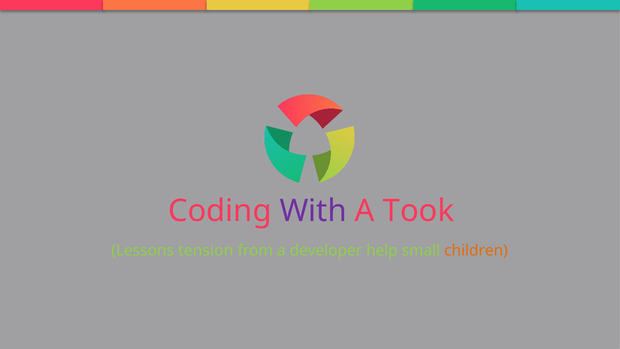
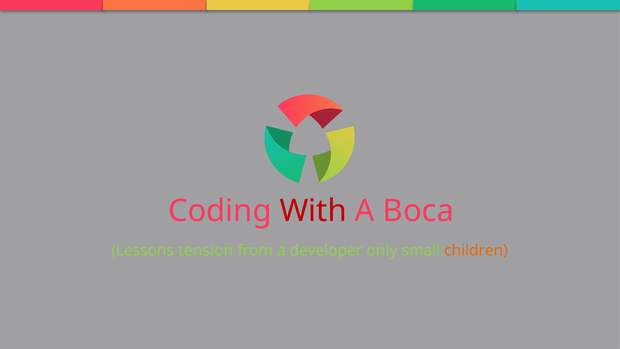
With at (313, 211) colour: purple -> red
Took: Took -> Boca
help: help -> only
